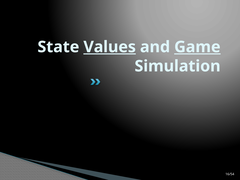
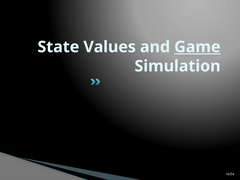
Values underline: present -> none
